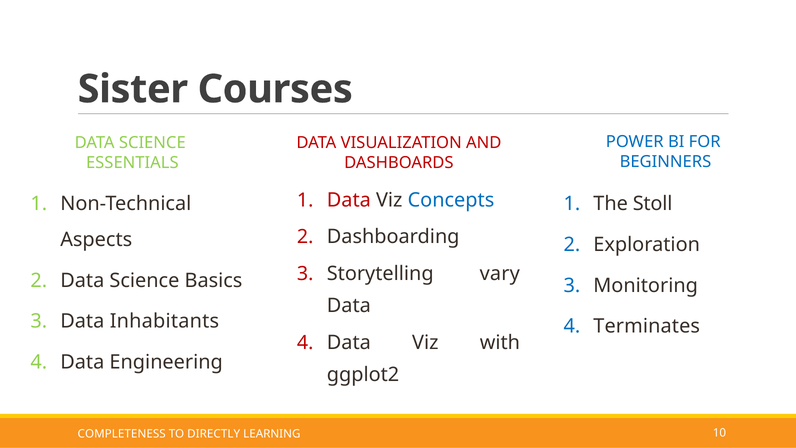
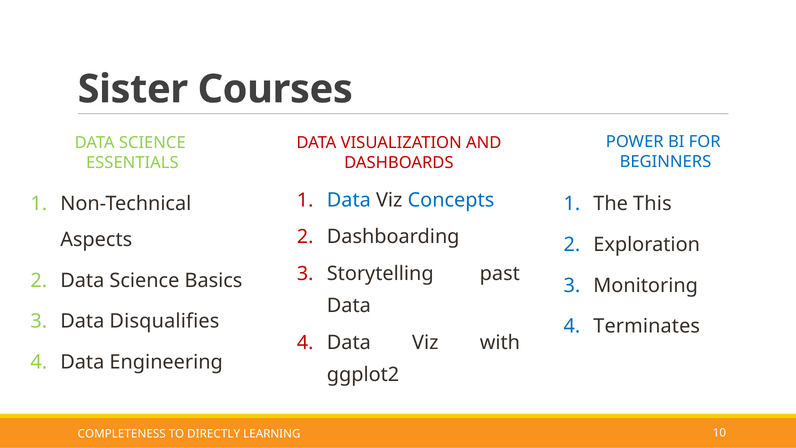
Data at (349, 200) colour: red -> blue
Stoll: Stoll -> This
vary: vary -> past
Inhabitants: Inhabitants -> Disqualifies
